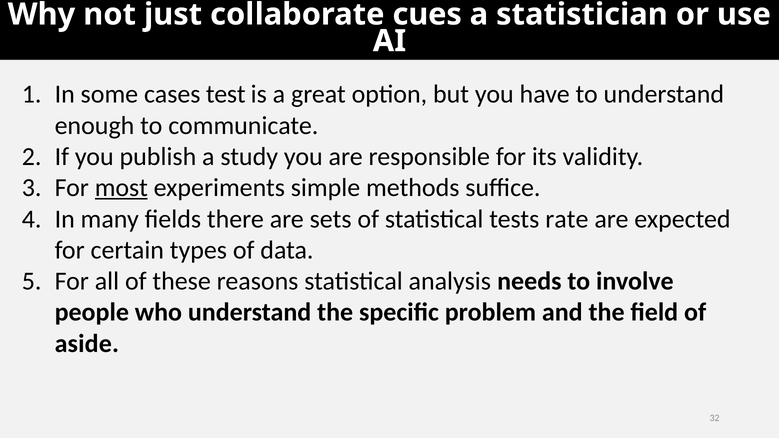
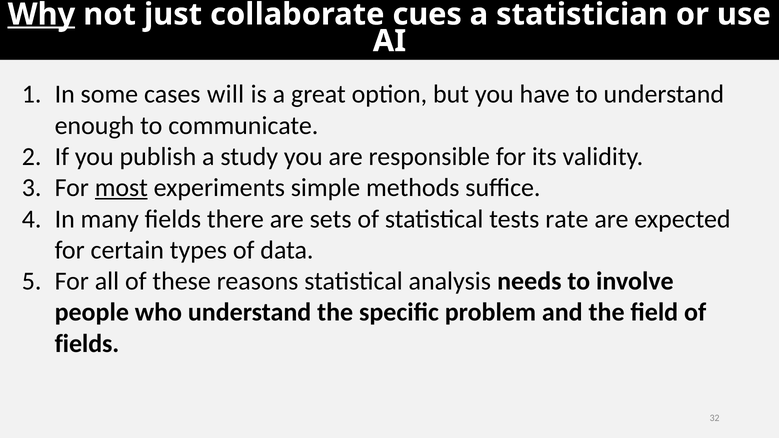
Why underline: none -> present
test: test -> will
aside at (87, 344): aside -> fields
